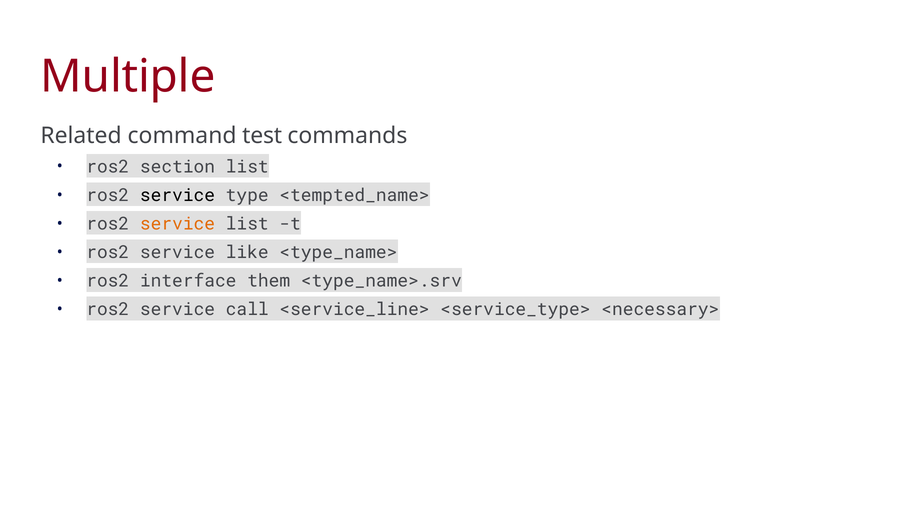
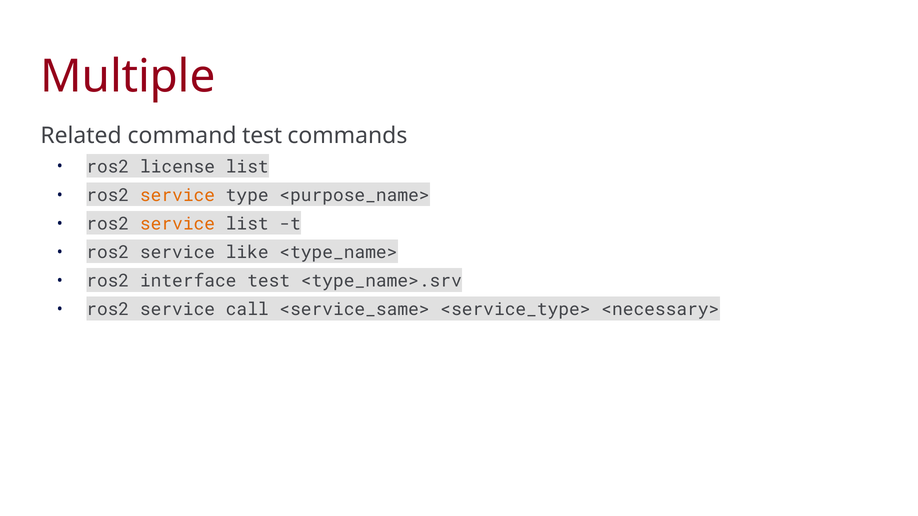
section: section -> license
service at (178, 195) colour: black -> orange
<tempted_name>: <tempted_name> -> <purpose_name>
interface them: them -> test
<service_line>: <service_line> -> <service_same>
